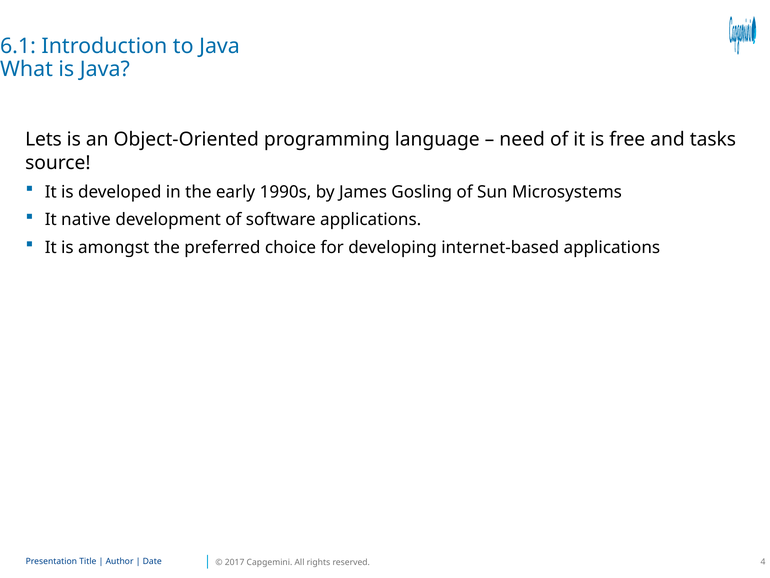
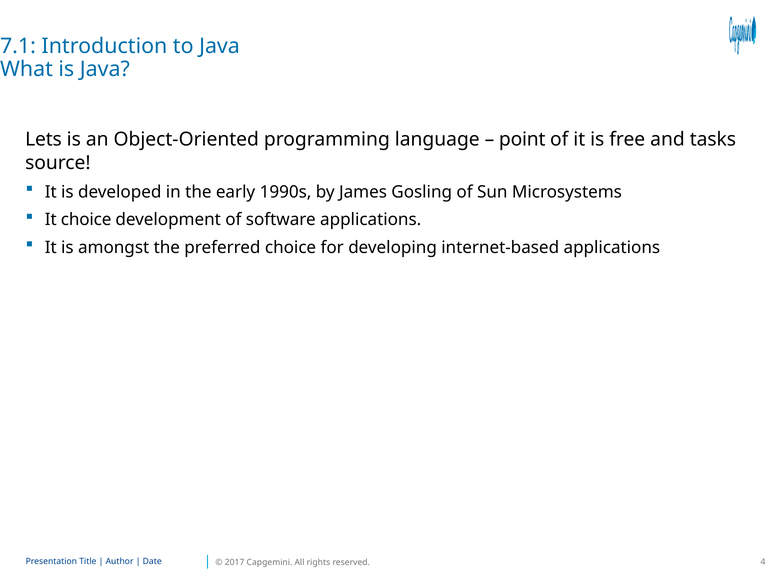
6.1: 6.1 -> 7.1
need: need -> point
It native: native -> choice
